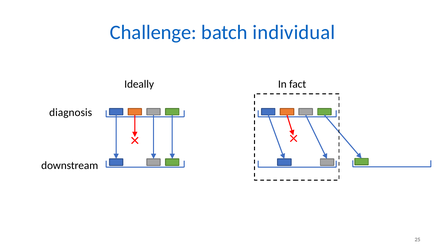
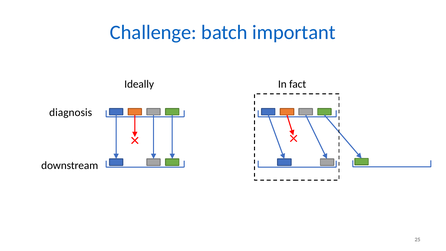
individual: individual -> important
